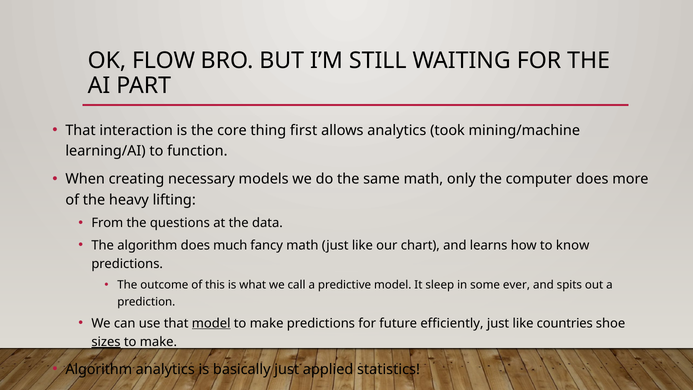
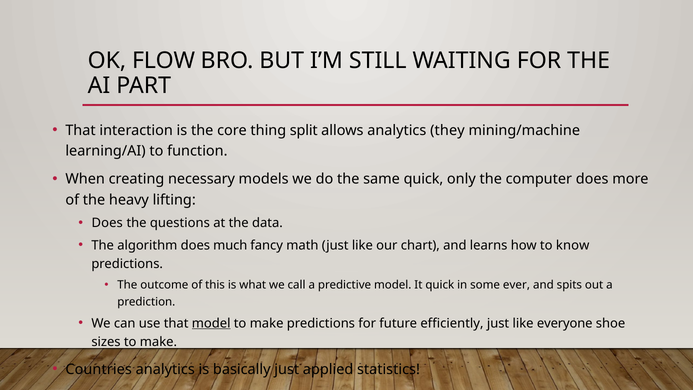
first: first -> split
took: took -> they
same math: math -> quick
From at (107, 223): From -> Does
It sleep: sleep -> quick
countries: countries -> everyone
sizes underline: present -> none
Algorithm at (99, 369): Algorithm -> Countries
